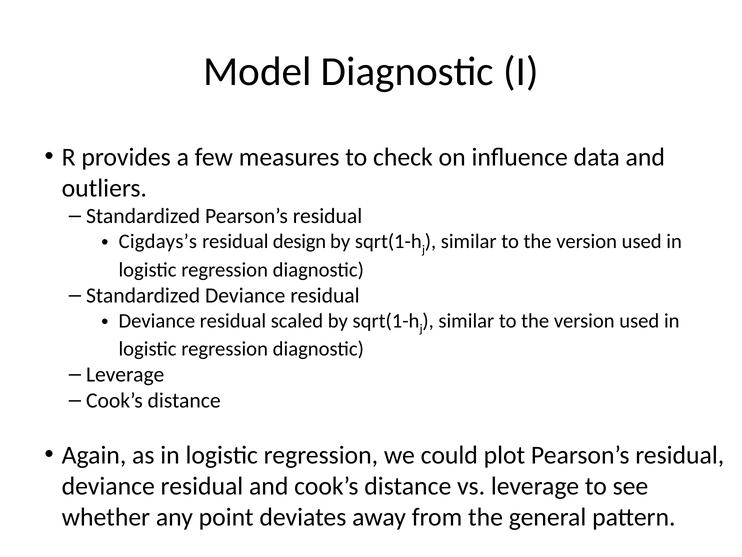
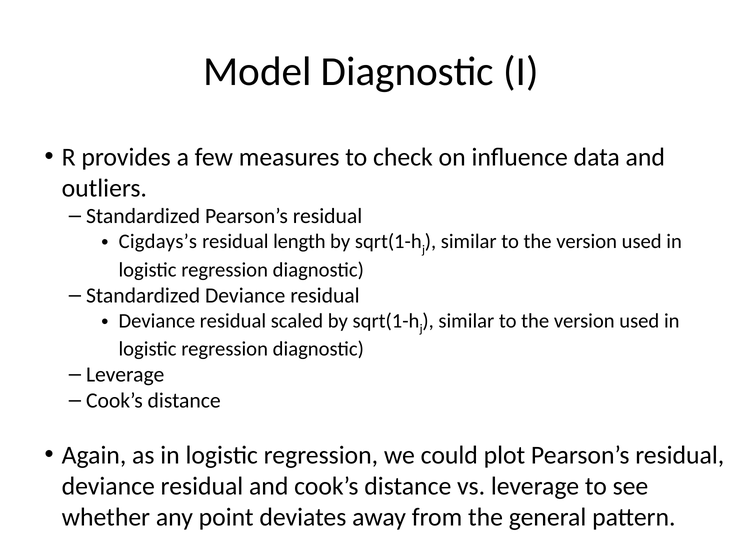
design: design -> length
